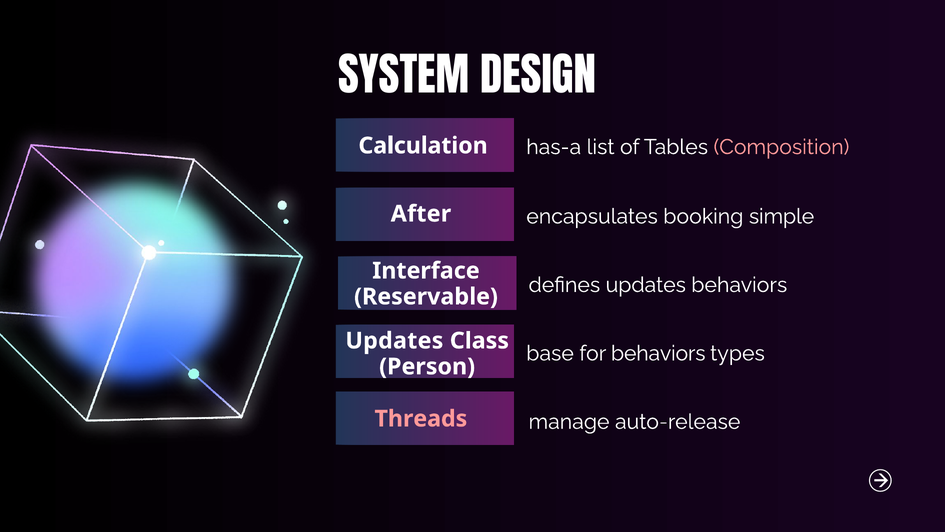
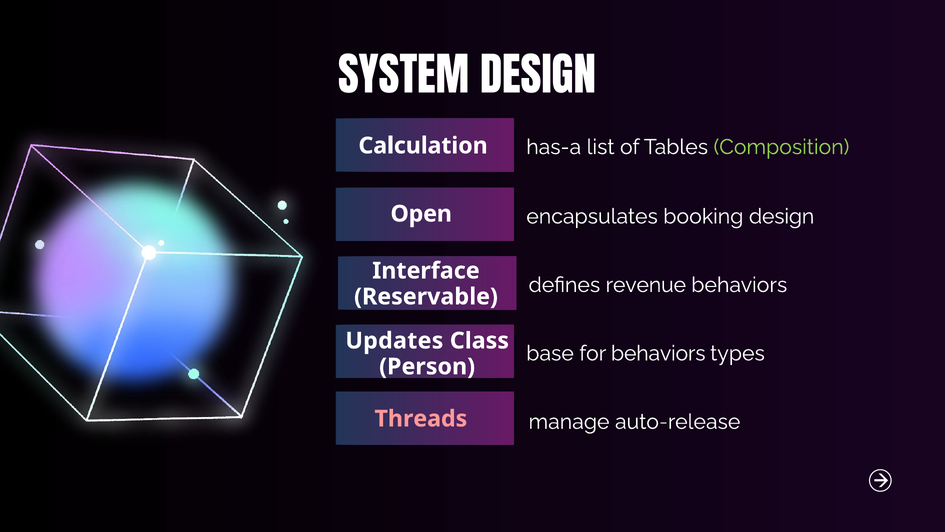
Composition colour: pink -> light green
After: After -> Open
booking simple: simple -> design
defines updates: updates -> revenue
